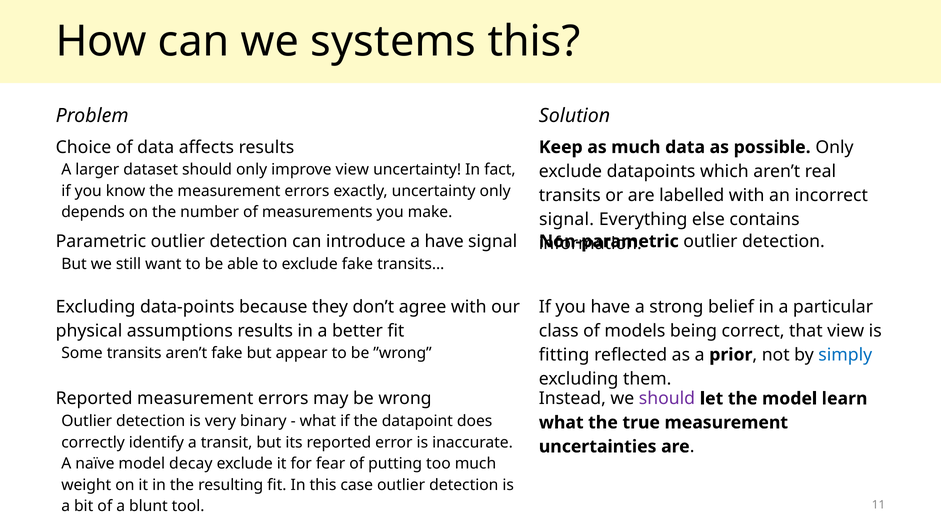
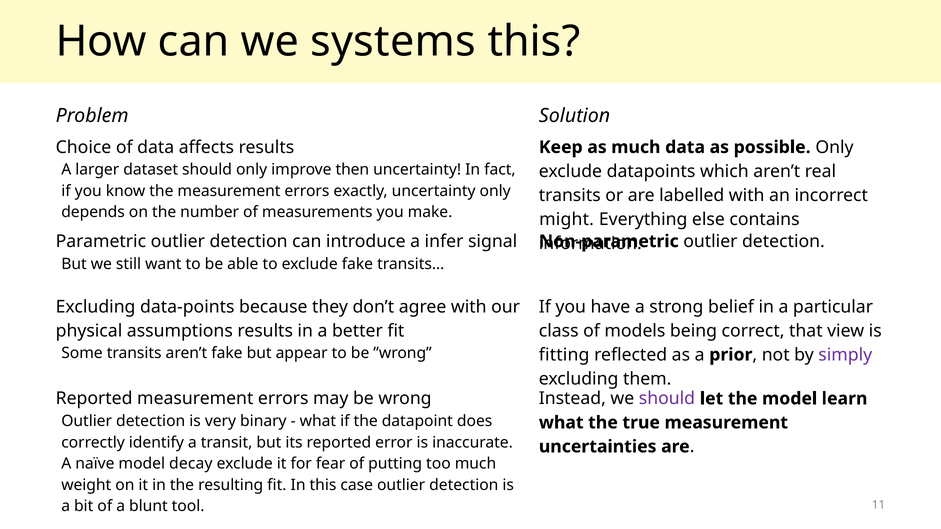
improve view: view -> then
signal at (567, 219): signal -> might
a have: have -> infer
simply colour: blue -> purple
